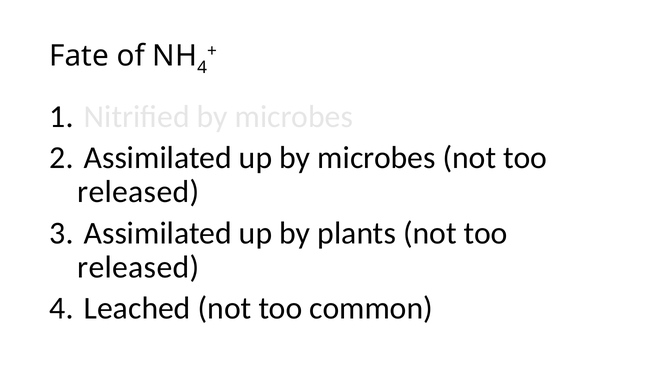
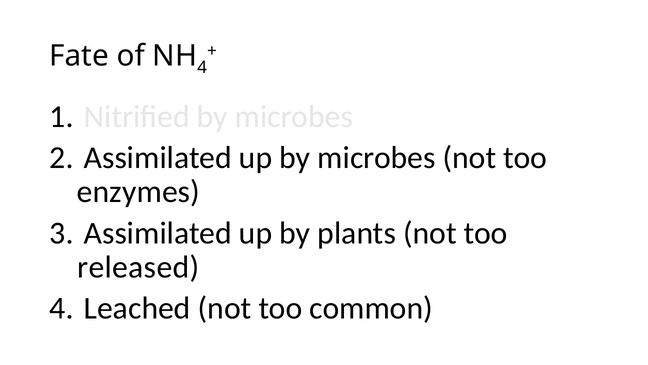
released at (138, 192): released -> enzymes
